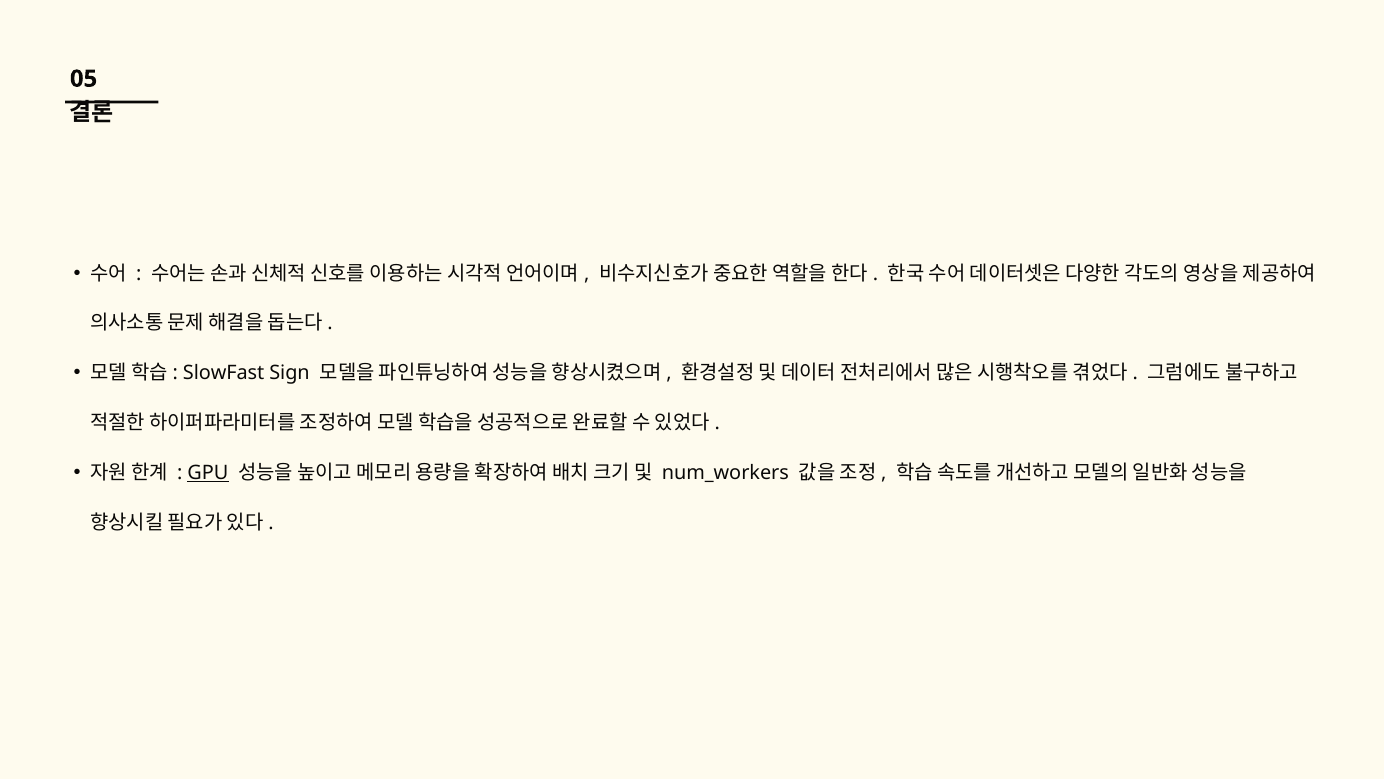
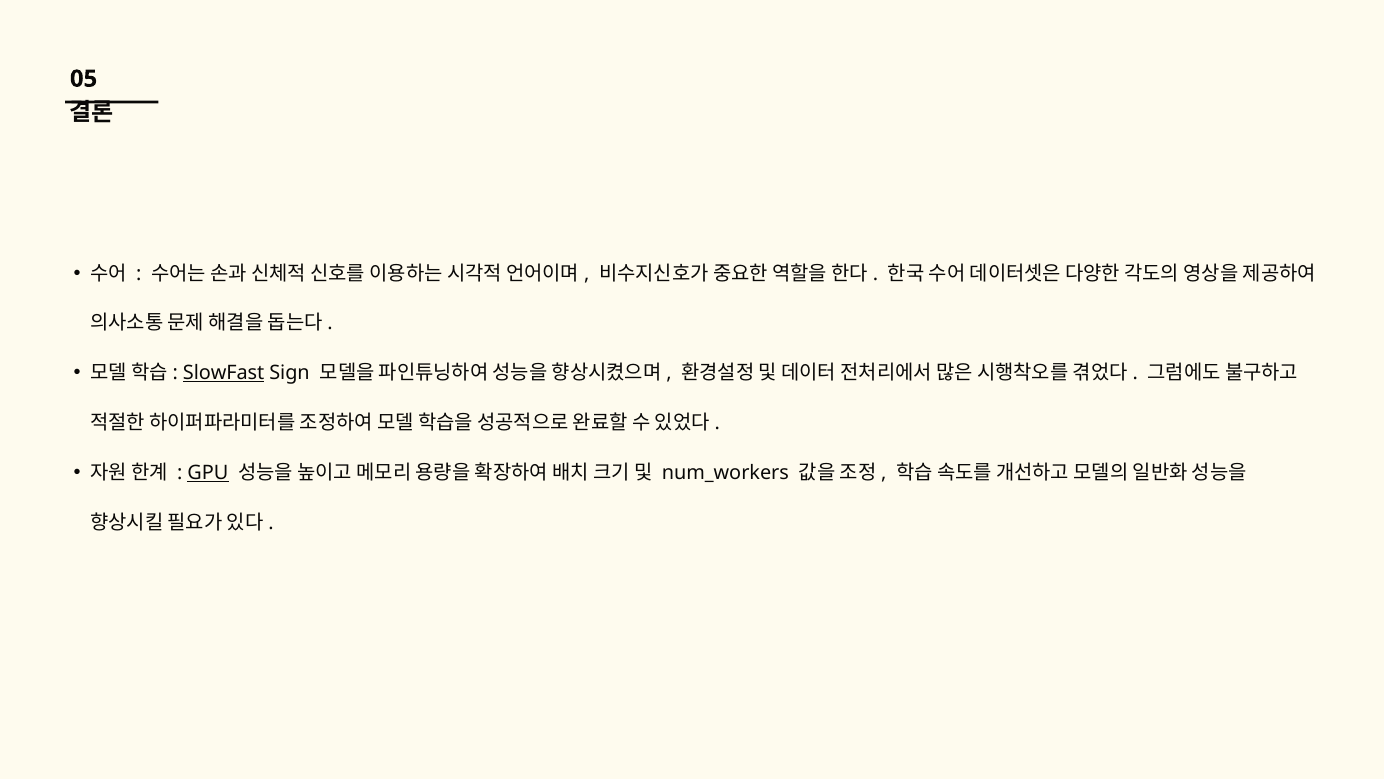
SlowFast underline: none -> present
